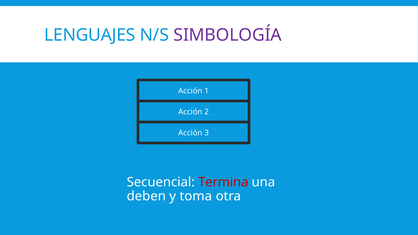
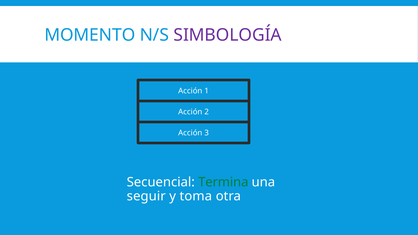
LENGUAJES: LENGUAJES -> MOMENTO
Termina colour: red -> green
deben: deben -> seguir
